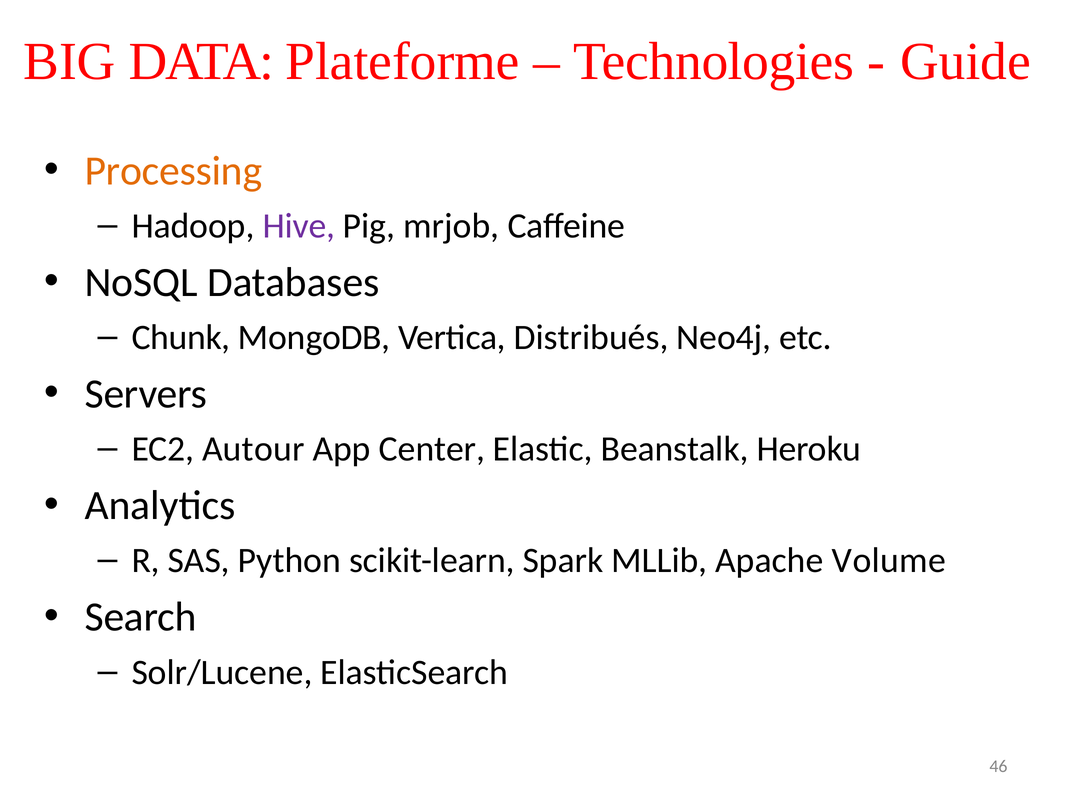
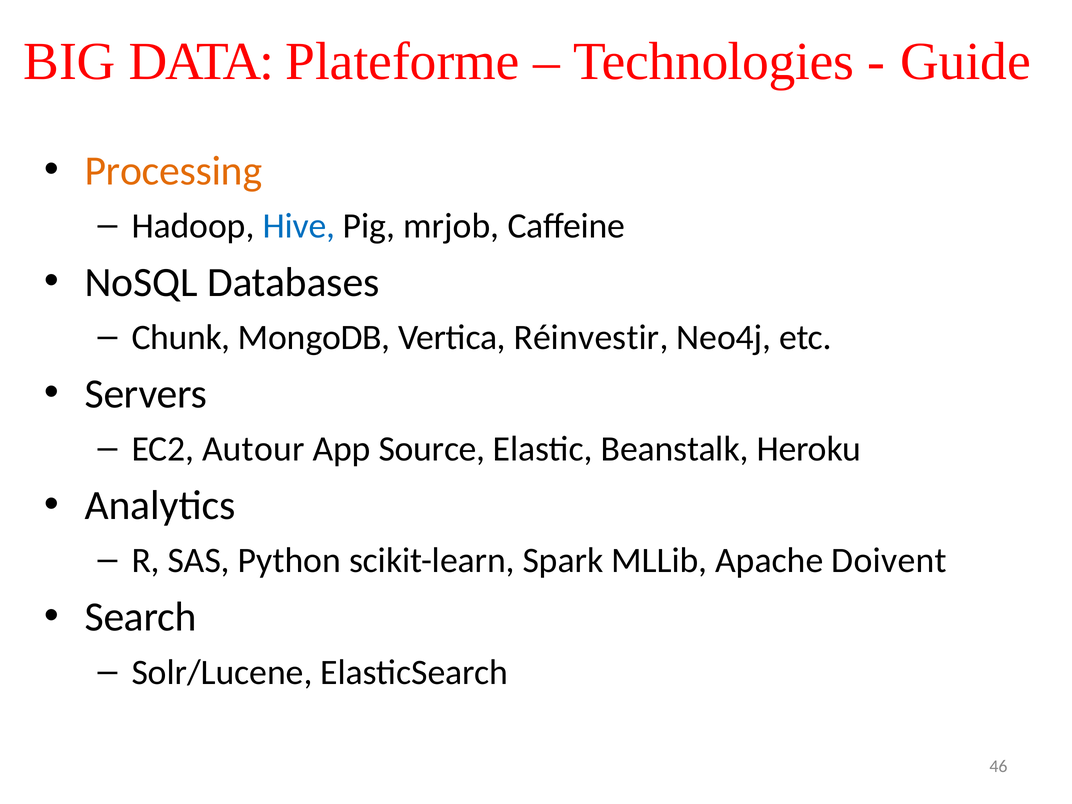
Hive colour: purple -> blue
Distribués: Distribués -> Réinvestir
Center: Center -> Source
Volume: Volume -> Doivent
